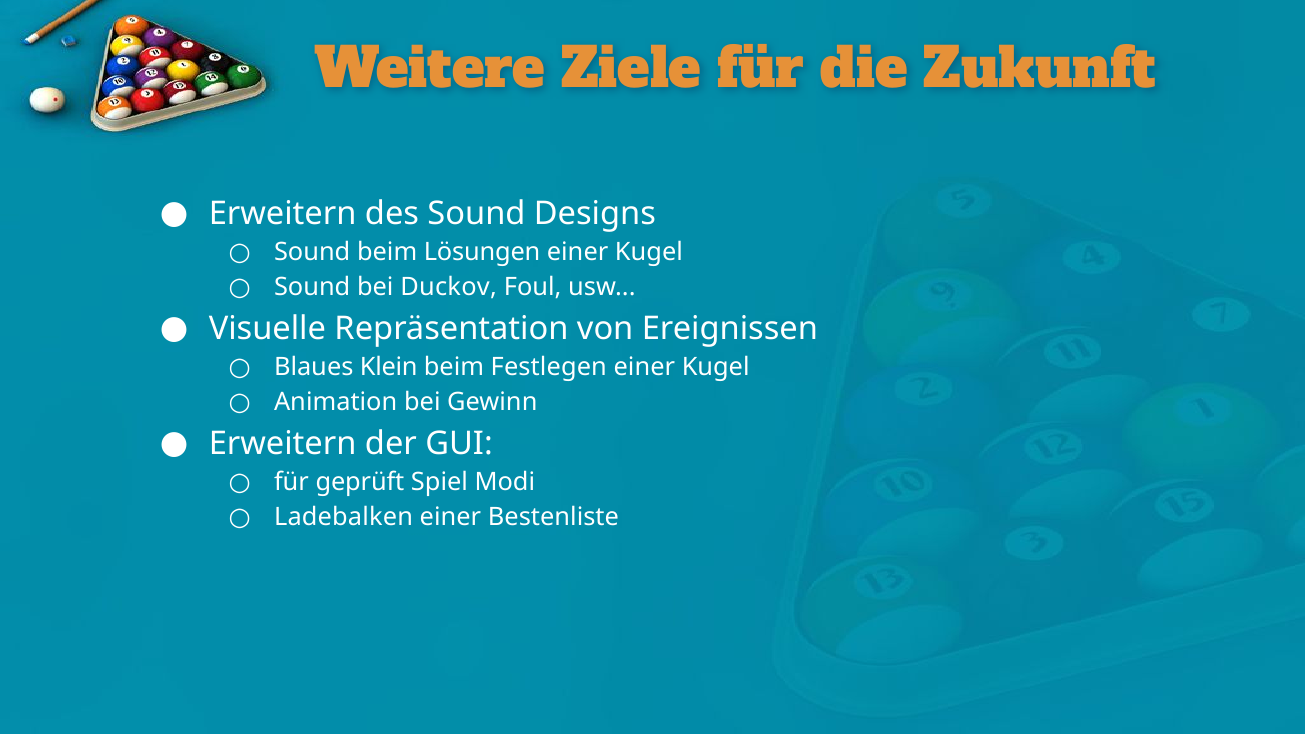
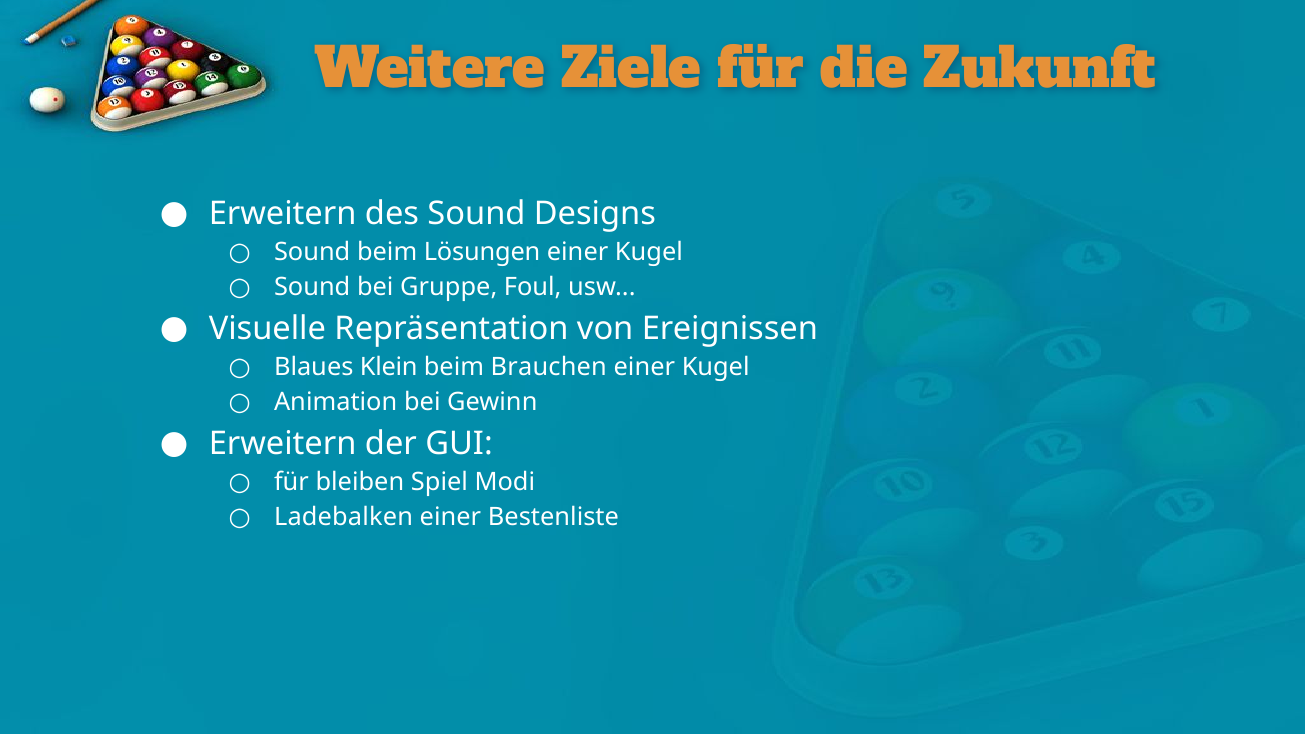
Duckov: Duckov -> Gruppe
Festlegen: Festlegen -> Brauchen
geprüft: geprüft -> bleiben
